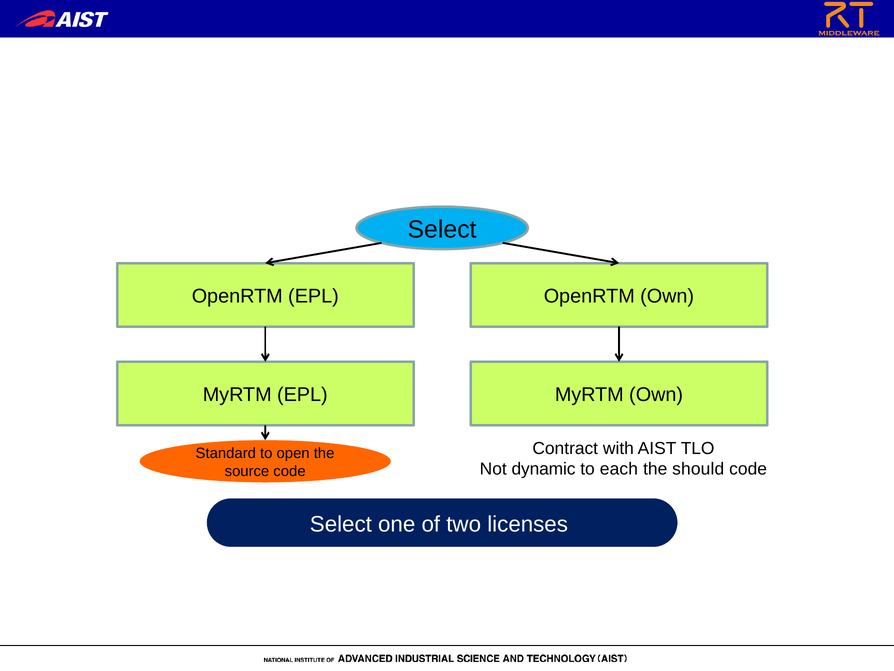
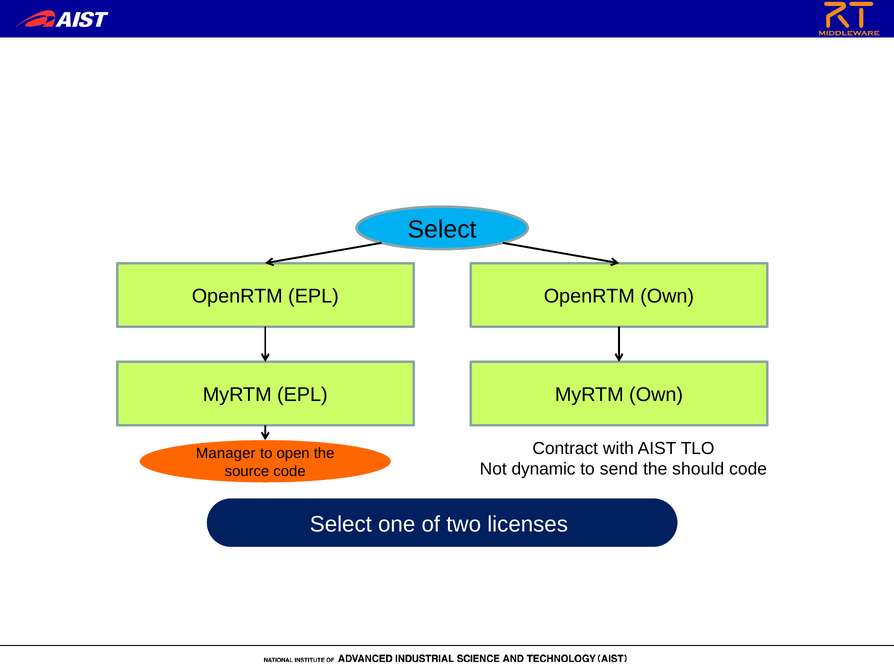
Standard: Standard -> Manager
each: each -> send
